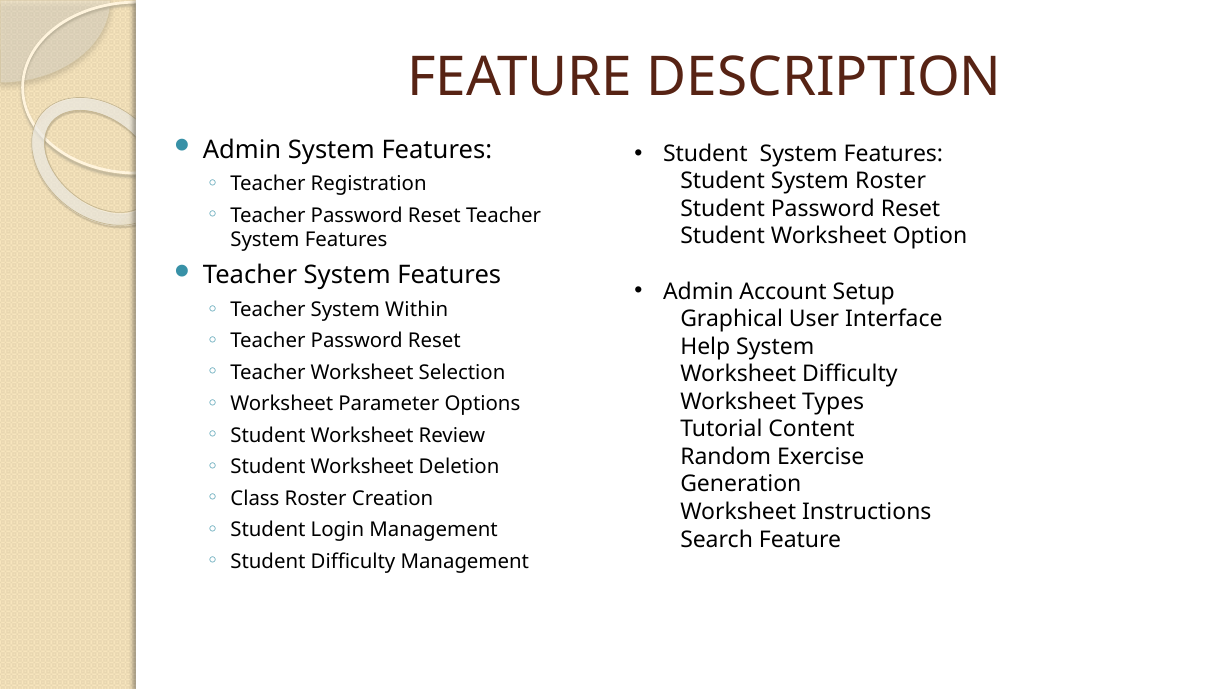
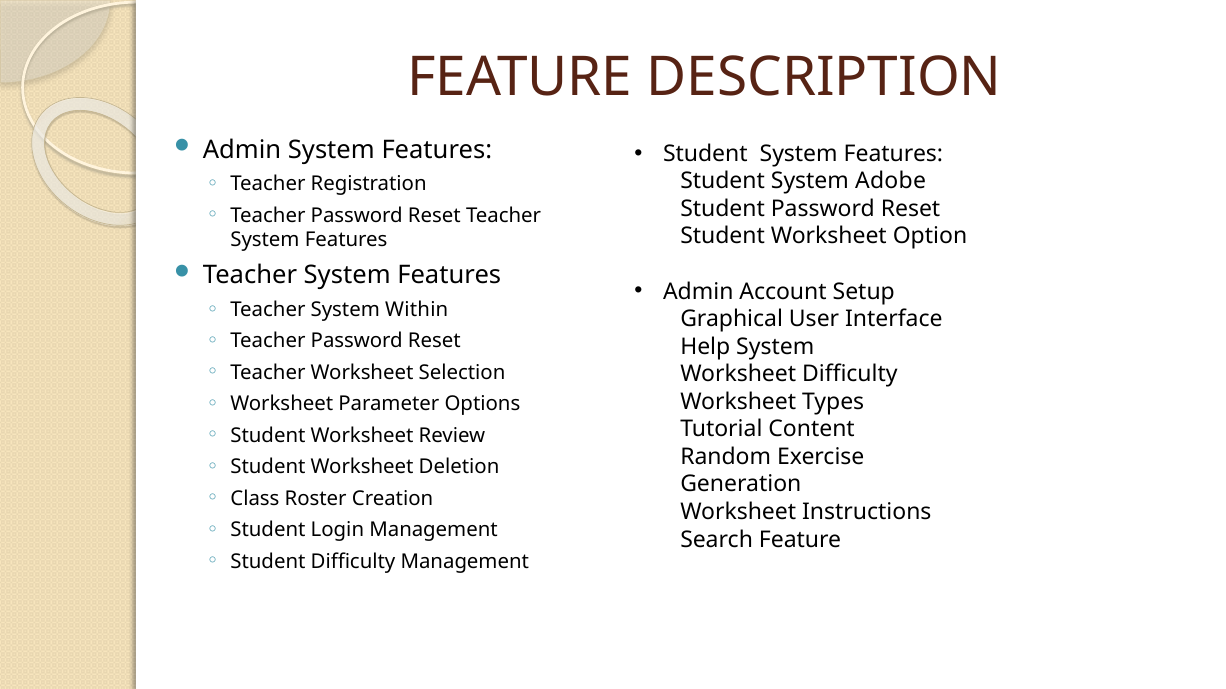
System Roster: Roster -> Adobe
